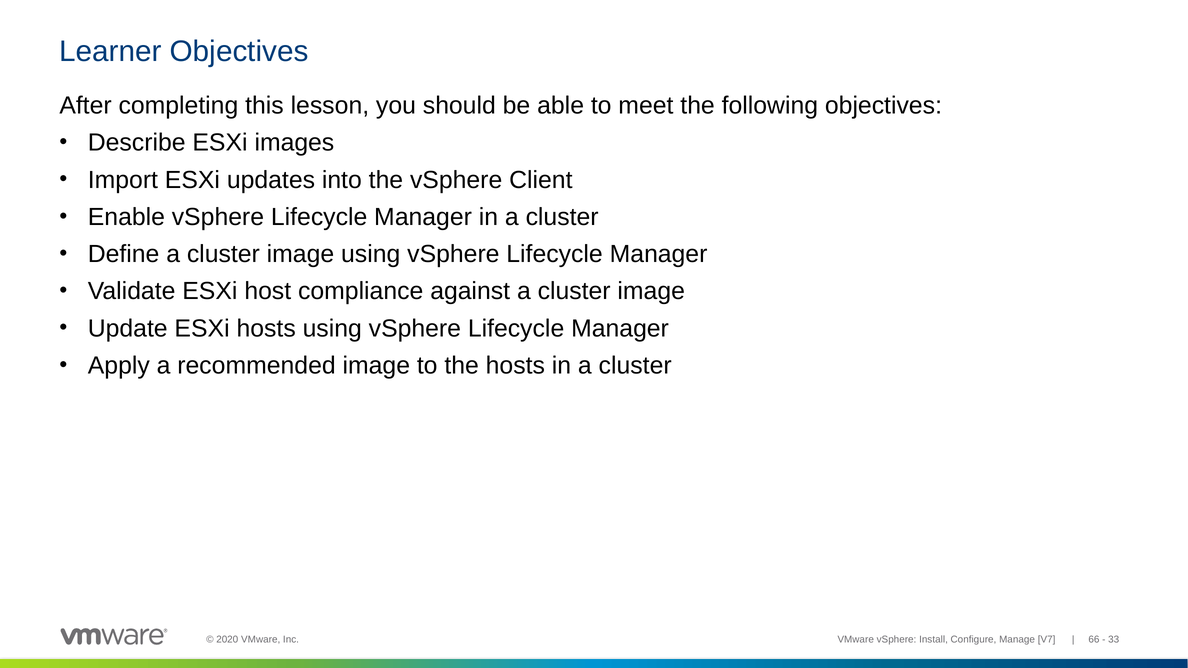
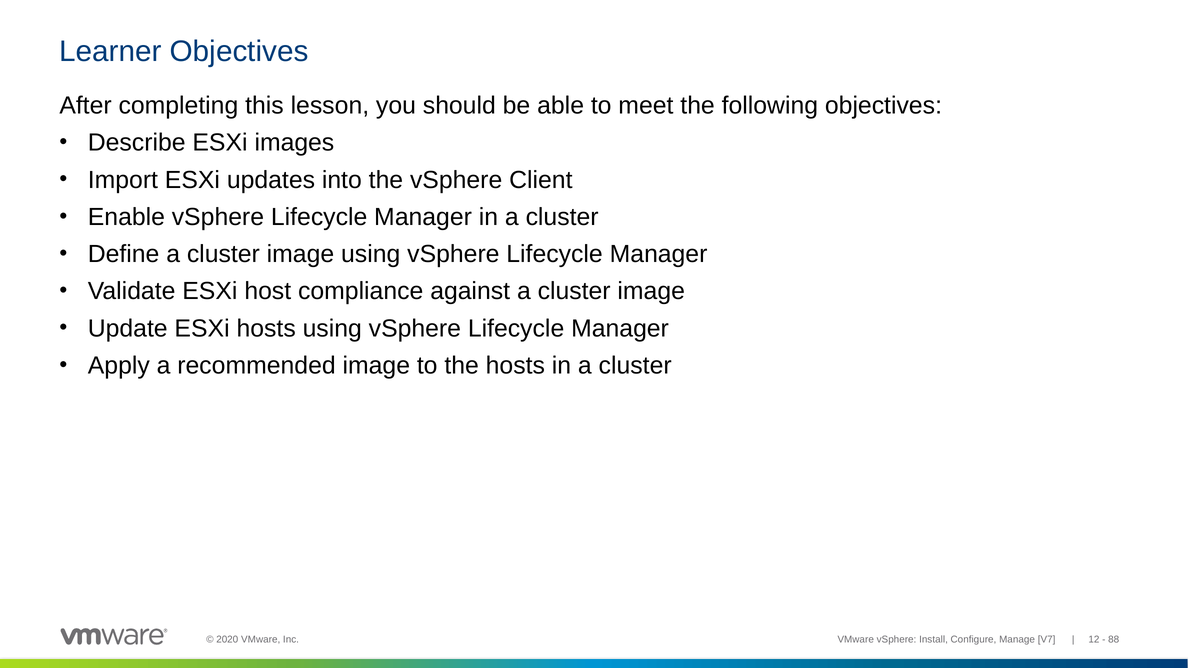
66: 66 -> 12
33: 33 -> 88
